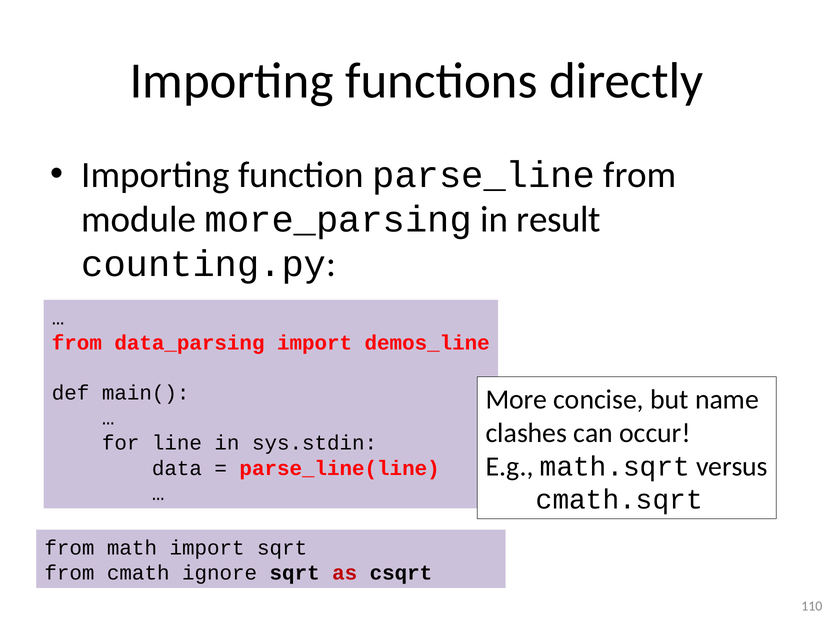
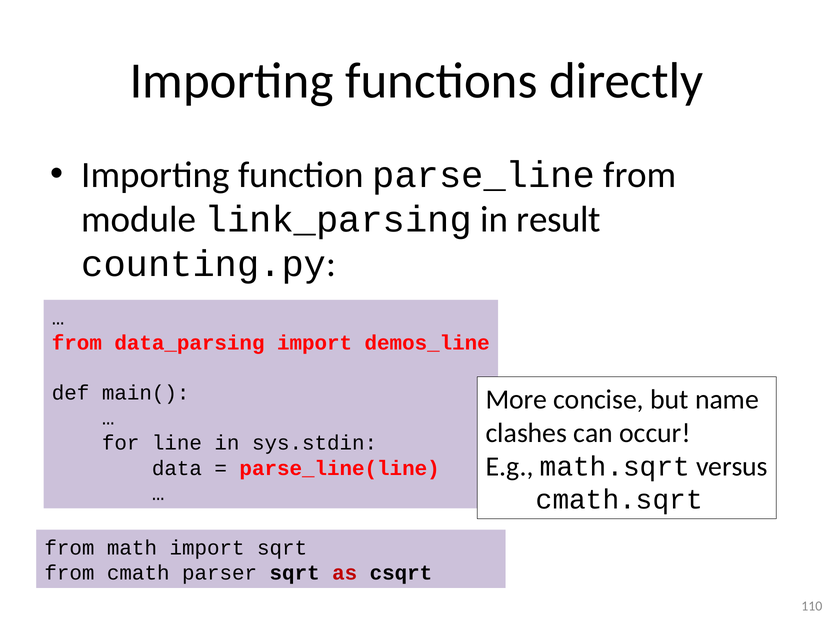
more_parsing: more_parsing -> link_parsing
ignore: ignore -> parser
